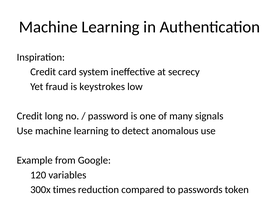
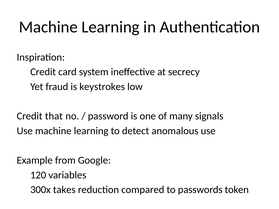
long: long -> that
times: times -> takes
